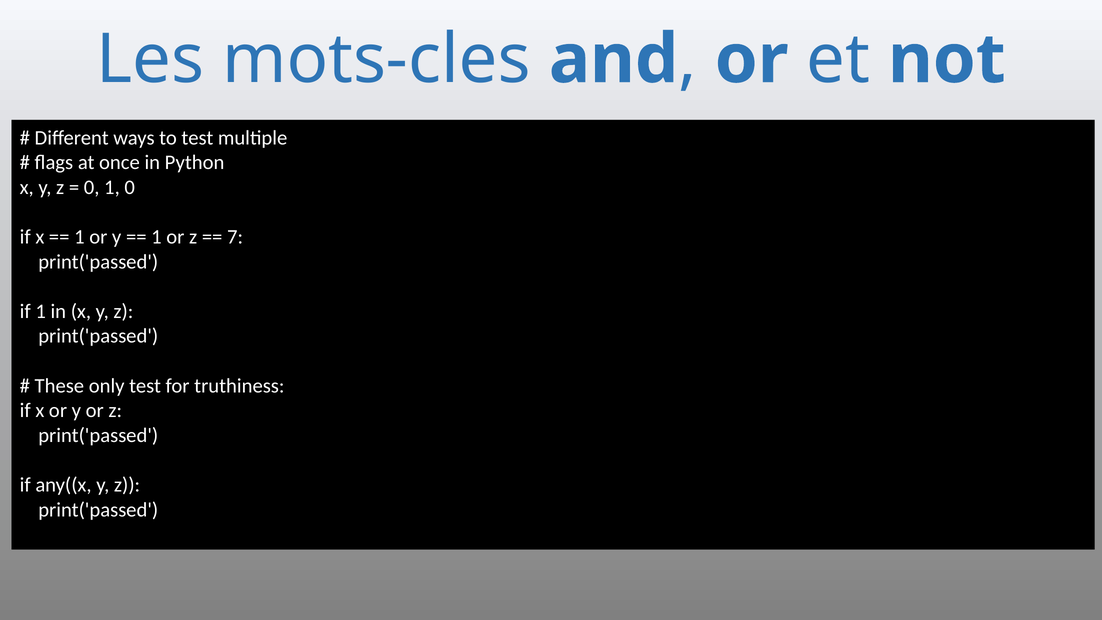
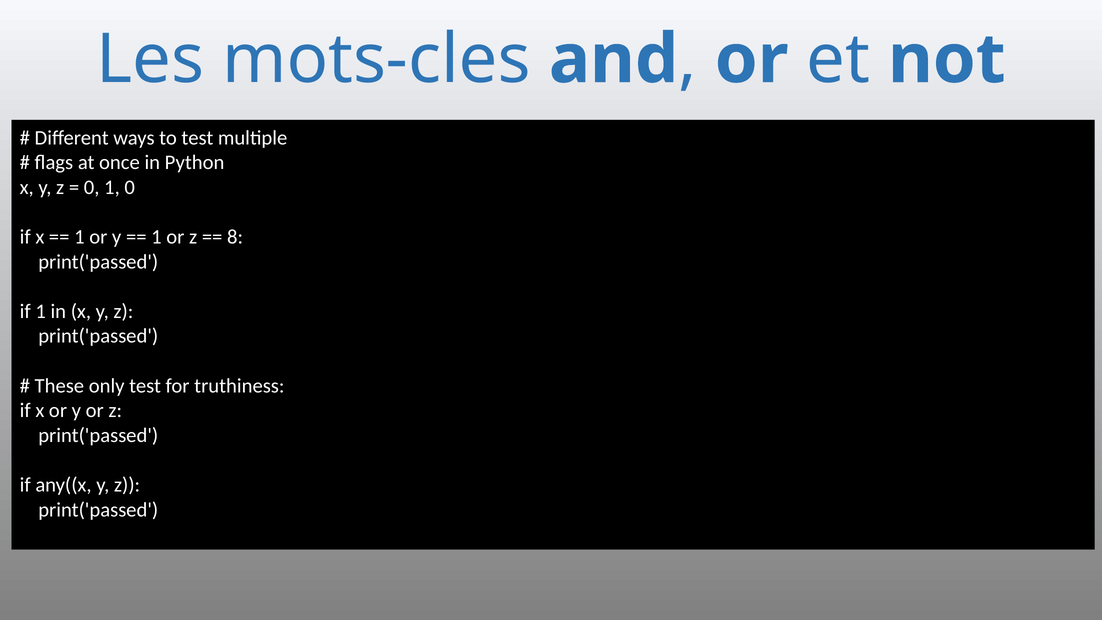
7: 7 -> 8
